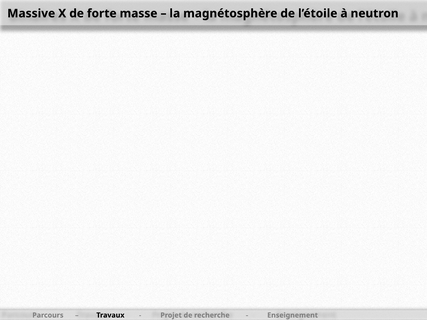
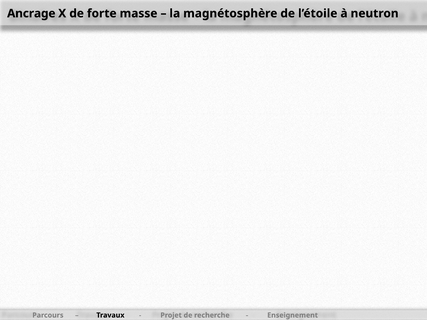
Massive: Massive -> Ancrage
